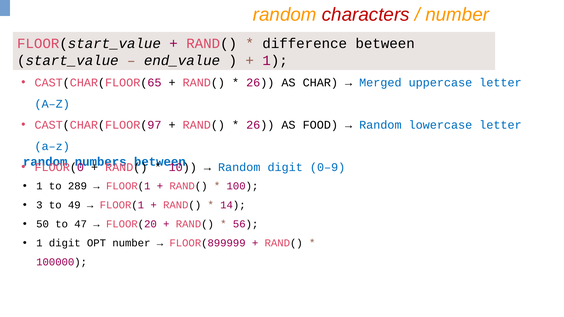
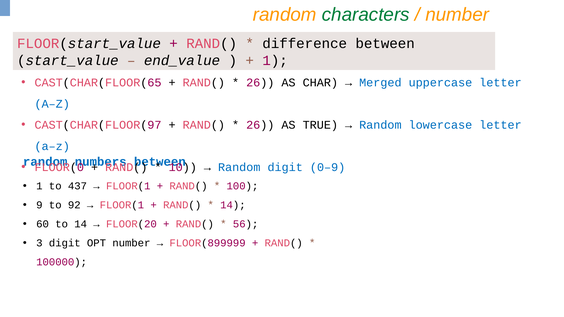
characters colour: red -> green
FOOD: FOOD -> TRUE
289: 289 -> 437
3: 3 -> 9
49: 49 -> 92
50: 50 -> 60
to 47: 47 -> 14
1 at (39, 243): 1 -> 3
